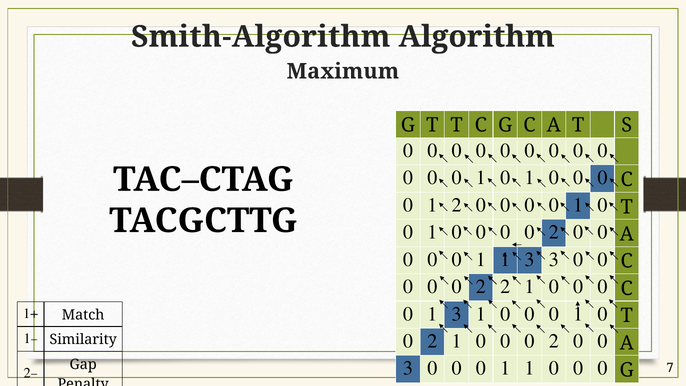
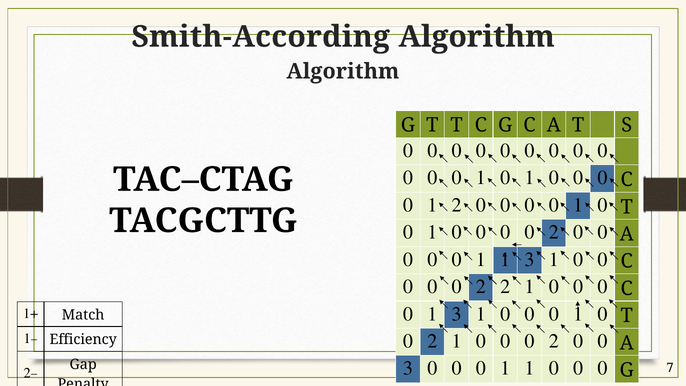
Smith-Algorithm: Smith-Algorithm -> Smith-According
Maximum at (343, 71): Maximum -> Algorithm
1 1 3 3: 3 -> 1
Similarity: Similarity -> Efficiency
